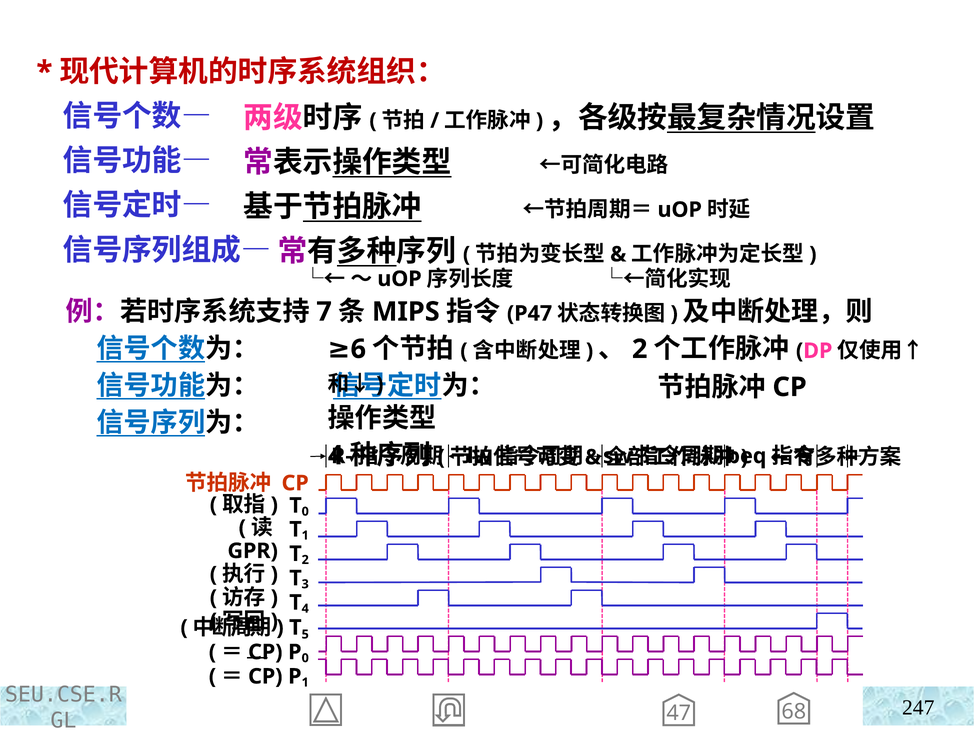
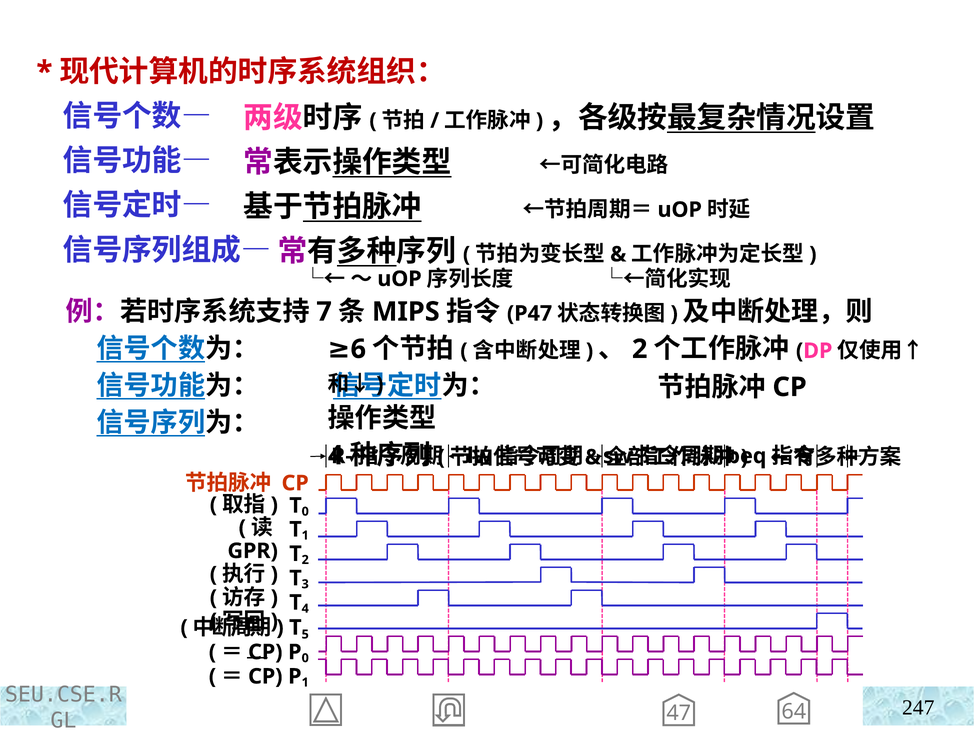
68: 68 -> 64
